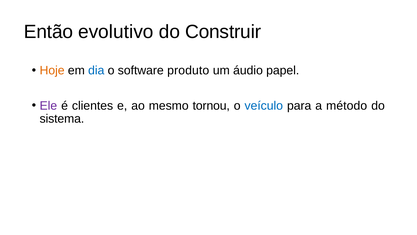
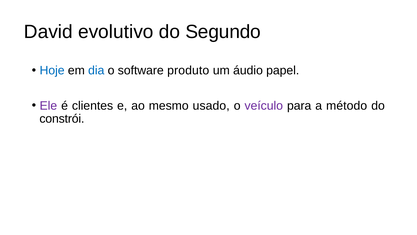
Então: Então -> David
Construir: Construir -> Segundo
Hoje colour: orange -> blue
tornou: tornou -> usado
veículo colour: blue -> purple
sistema: sistema -> constrói
